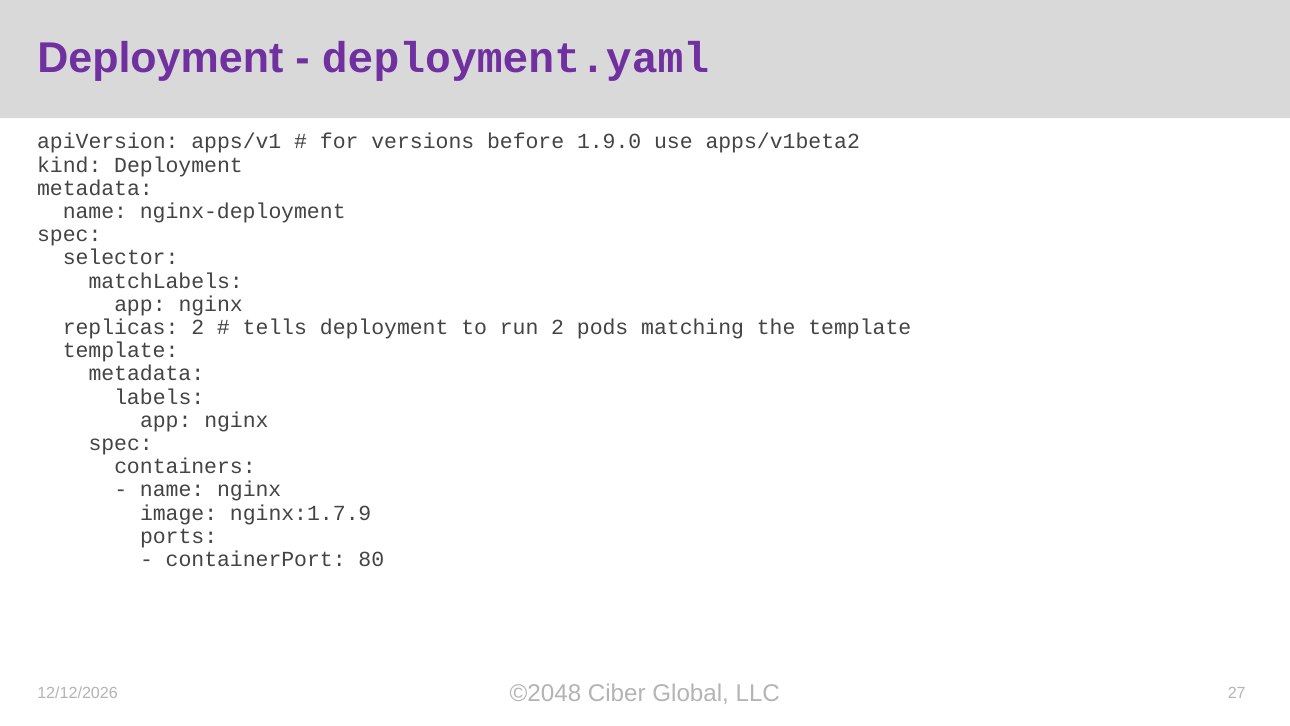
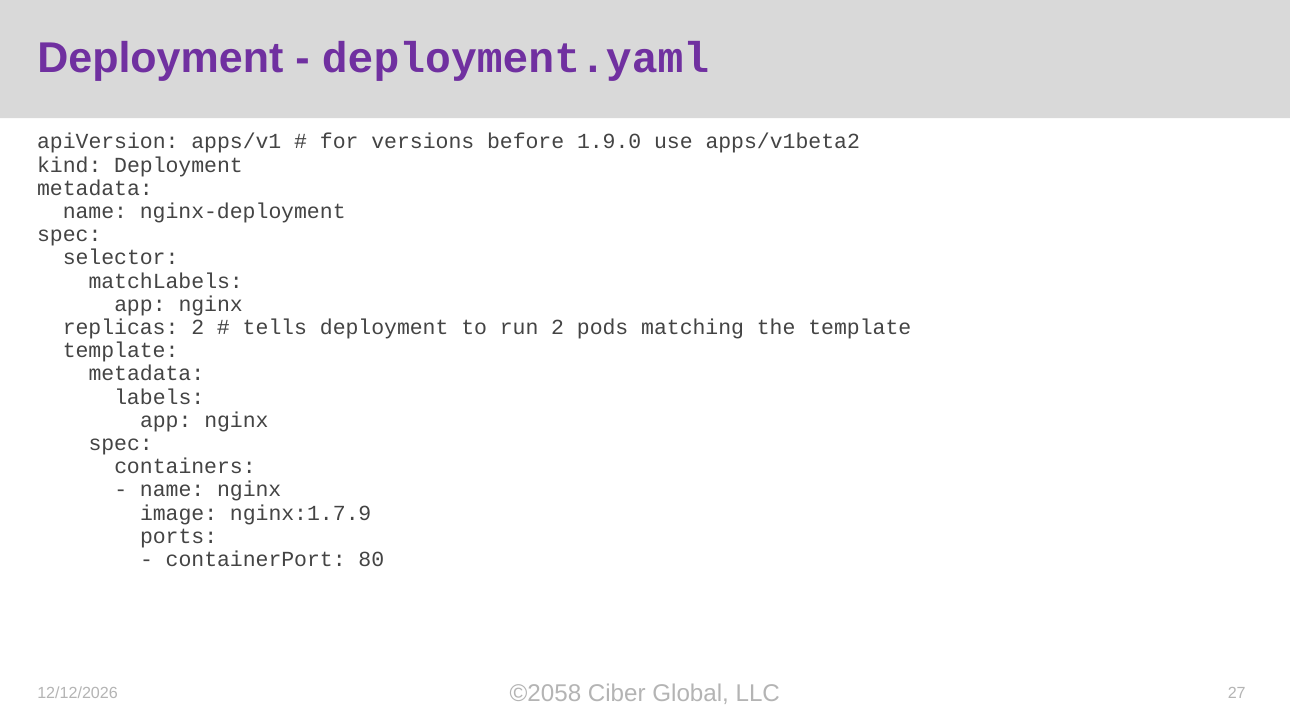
©2048: ©2048 -> ©2058
